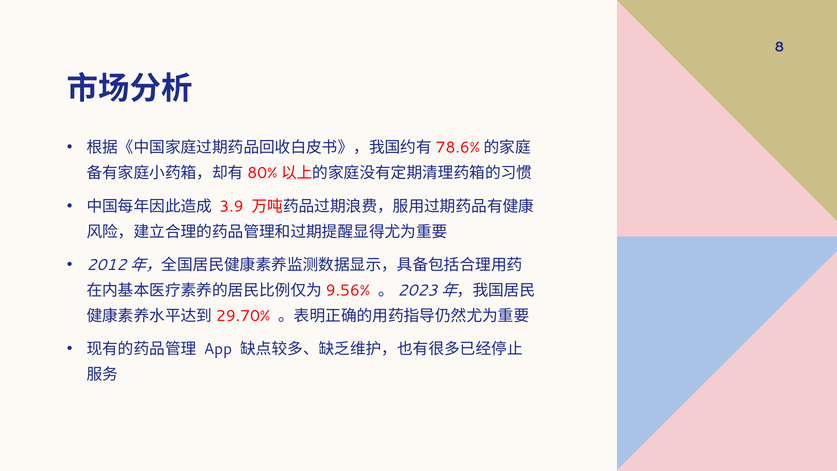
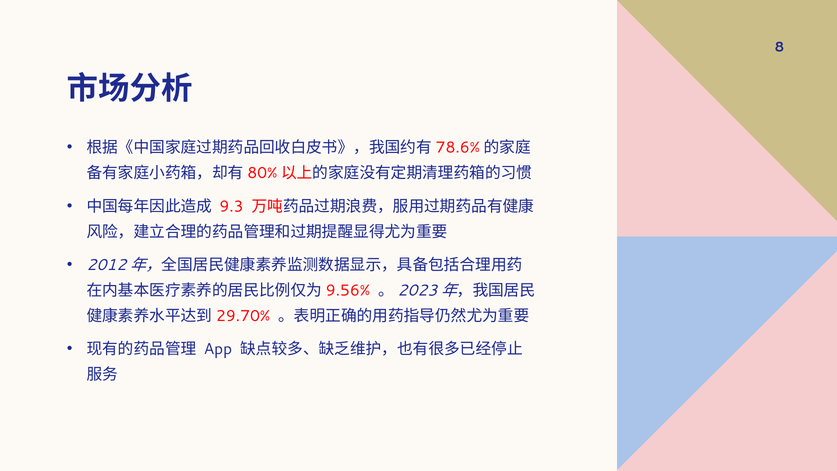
3.9: 3.9 -> 9.3
